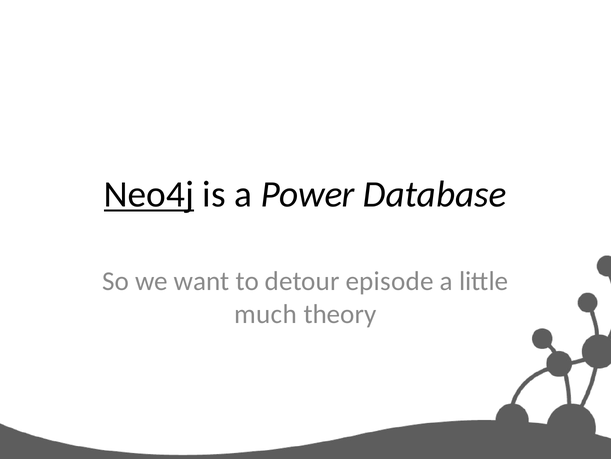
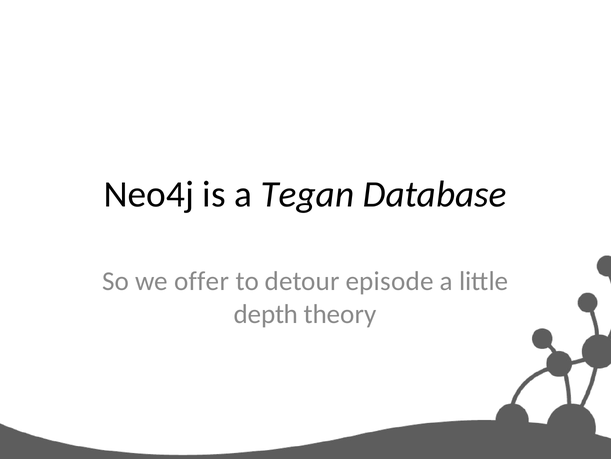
Neo4j underline: present -> none
Power: Power -> Tegan
want: want -> offer
much: much -> depth
